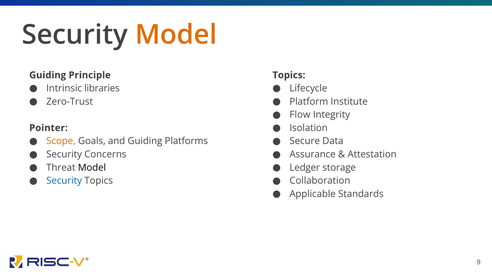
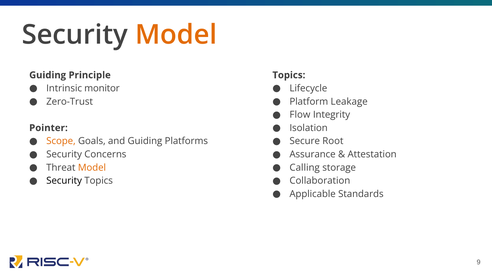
libraries: libraries -> monitor
Institute: Institute -> Leakage
Data: Data -> Root
Model at (92, 167) colour: black -> orange
Ledger: Ledger -> Calling
Security at (64, 181) colour: blue -> black
